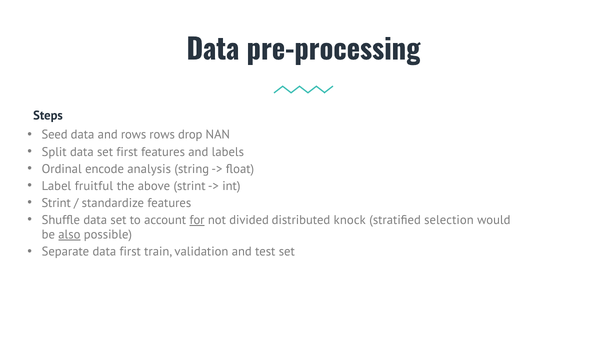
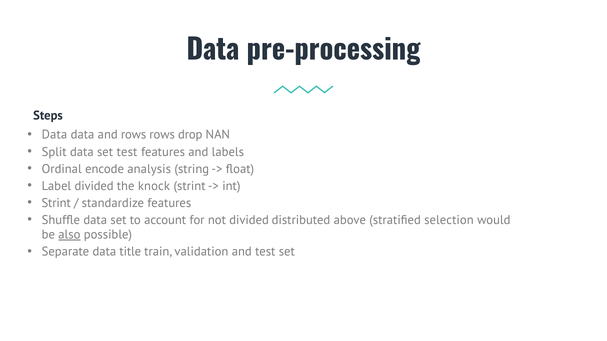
Seed at (55, 135): Seed -> Data
set first: first -> test
Label fruitful: fruitful -> divided
above: above -> knock
for underline: present -> none
knock: knock -> above
data first: first -> title
